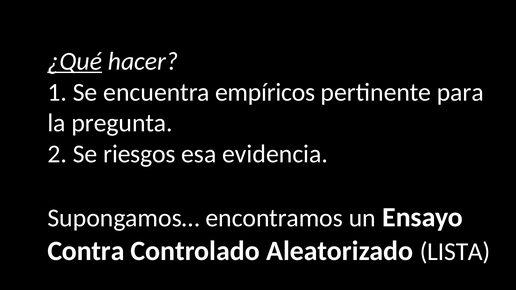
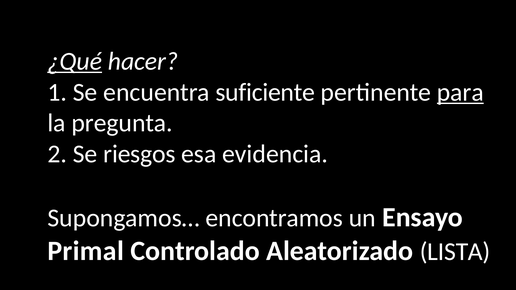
empíricos: empíricos -> suficiente
para underline: none -> present
Contra: Contra -> Primal
